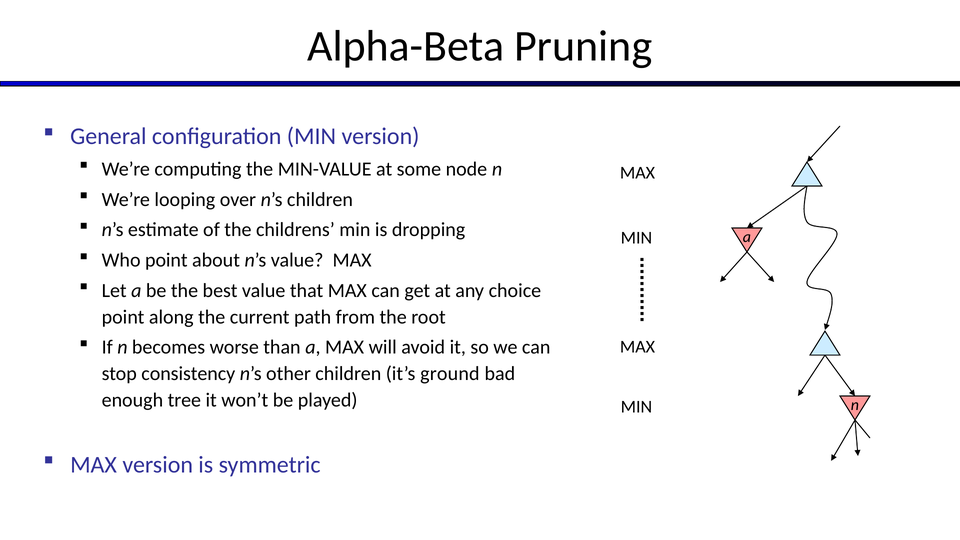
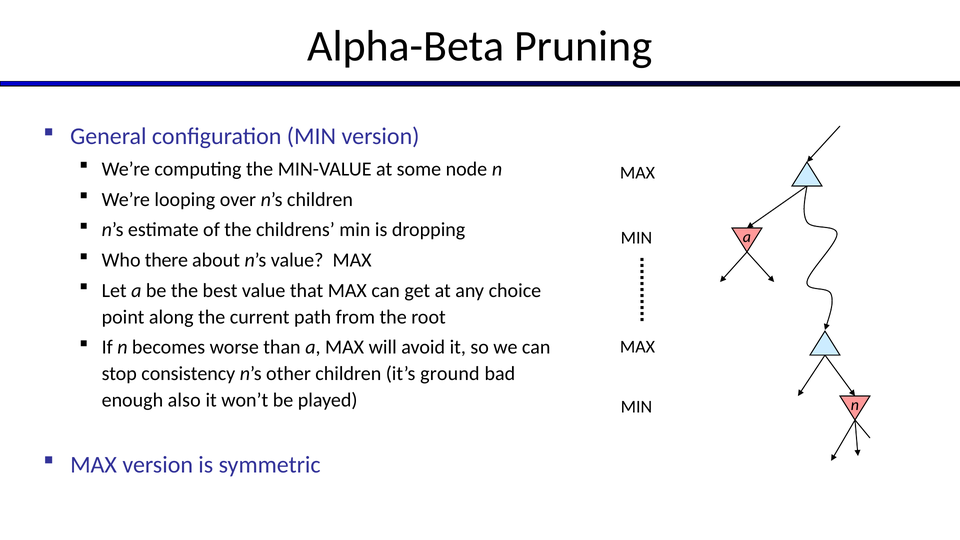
Who point: point -> there
tree: tree -> also
